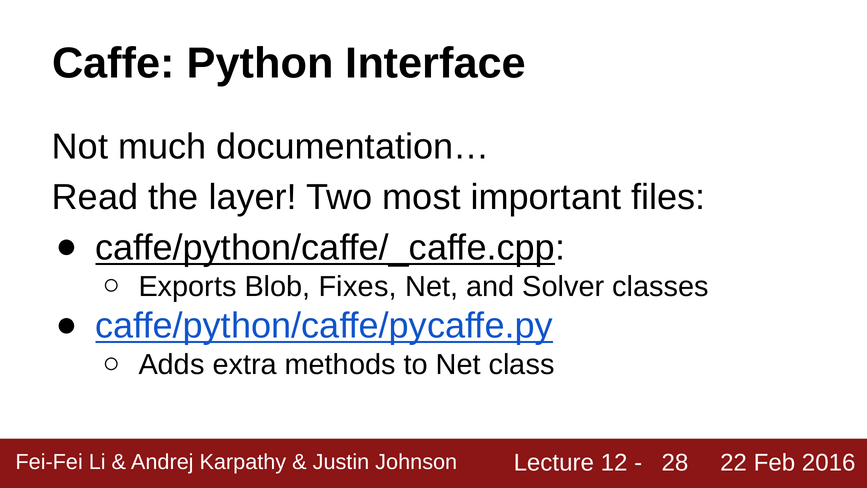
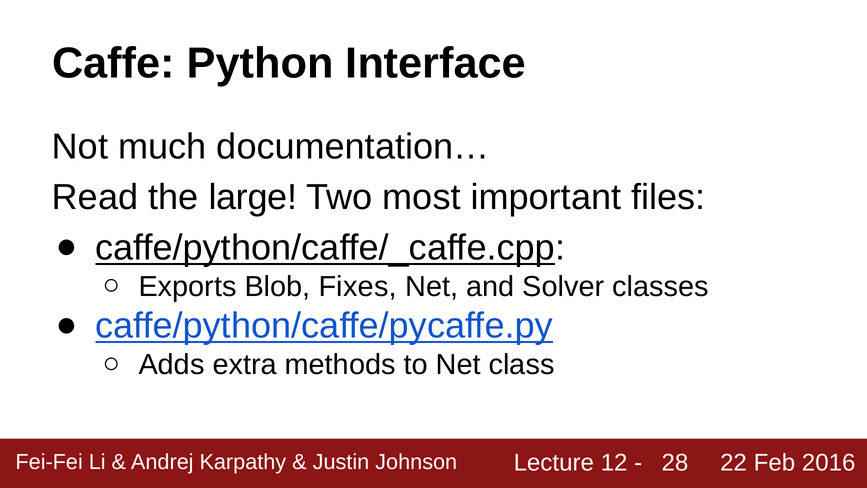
layer: layer -> large
